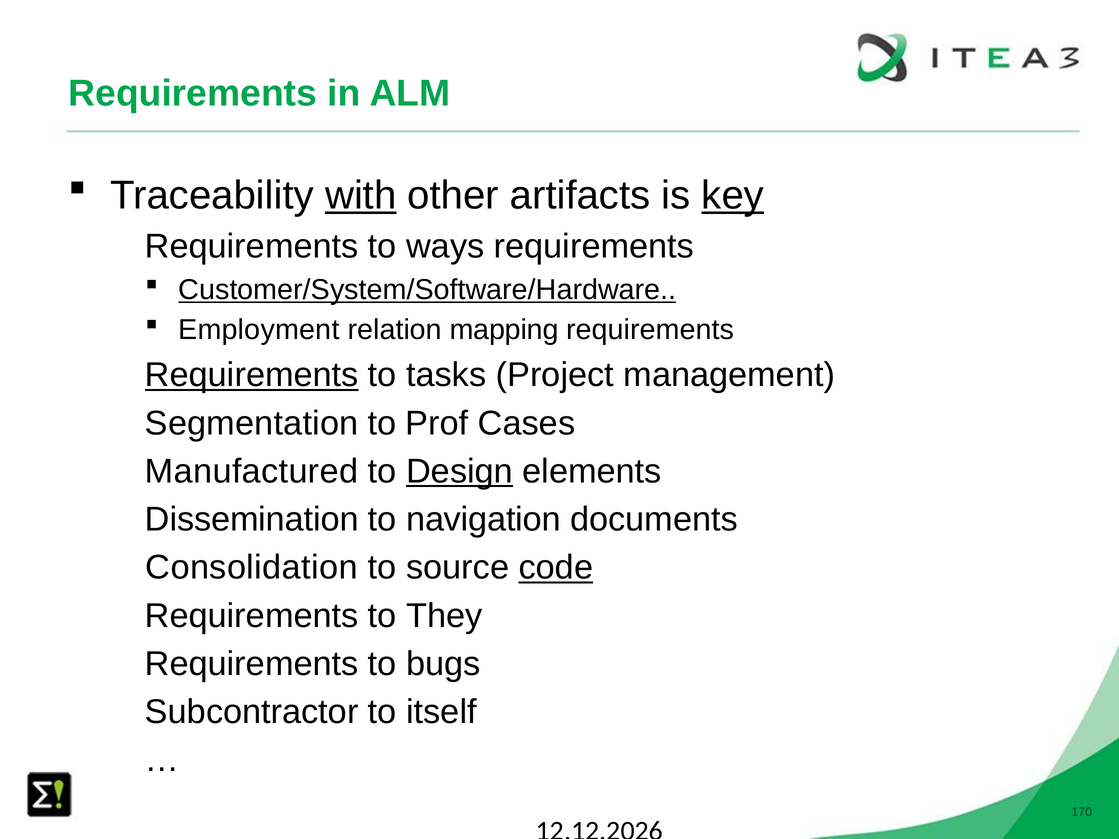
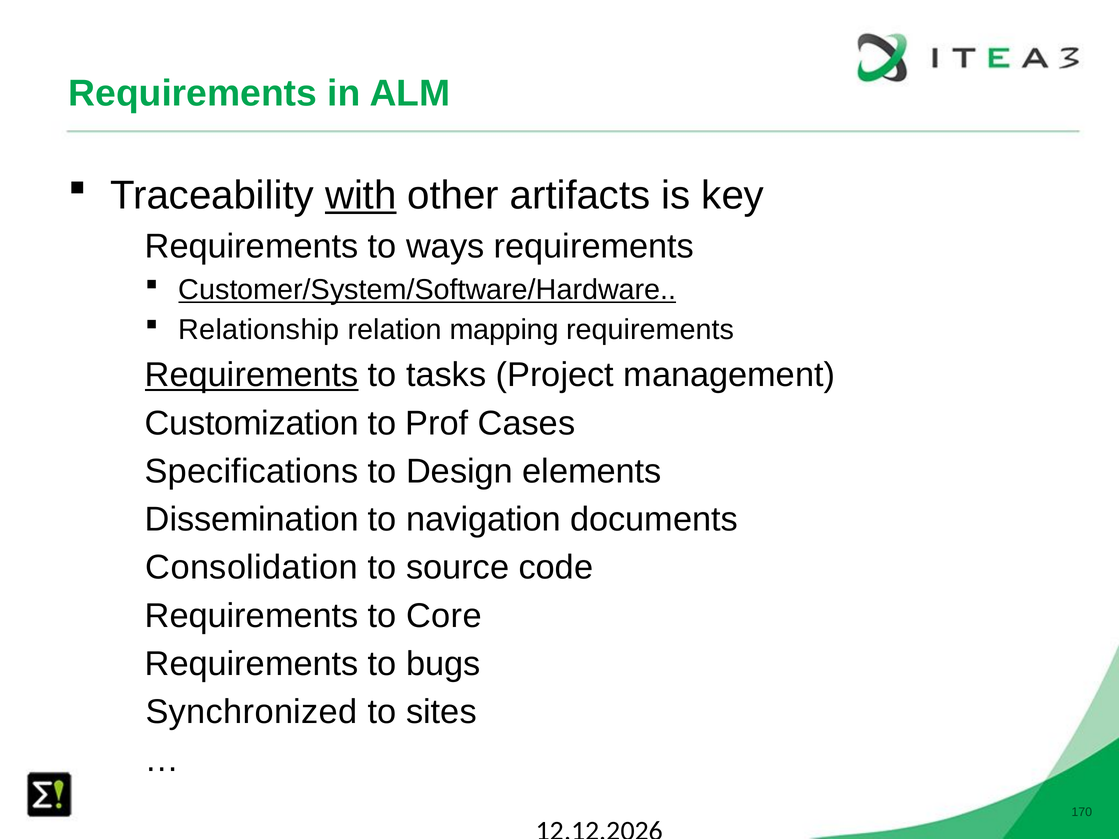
key underline: present -> none
Employment: Employment -> Relationship
Segmentation: Segmentation -> Customization
Manufactured: Manufactured -> Specifications
Design underline: present -> none
code underline: present -> none
They: They -> Core
Subcontractor: Subcontractor -> Synchronized
itself: itself -> sites
